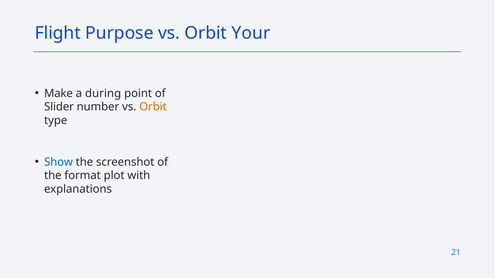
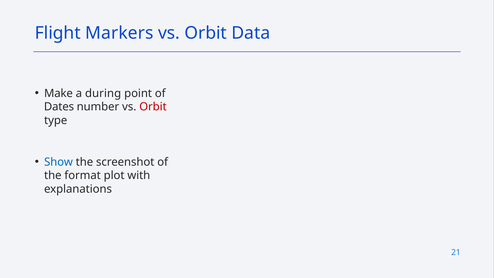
Purpose: Purpose -> Markers
Your: Your -> Data
Slider: Slider -> Dates
Orbit at (153, 107) colour: orange -> red
